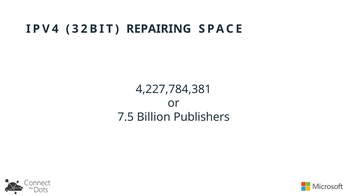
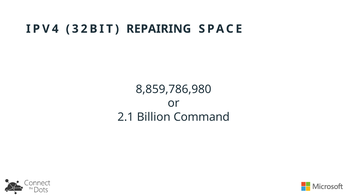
4,227,784,381: 4,227,784,381 -> 8,859,786,980
7.5: 7.5 -> 2.1
Publishers: Publishers -> Command
